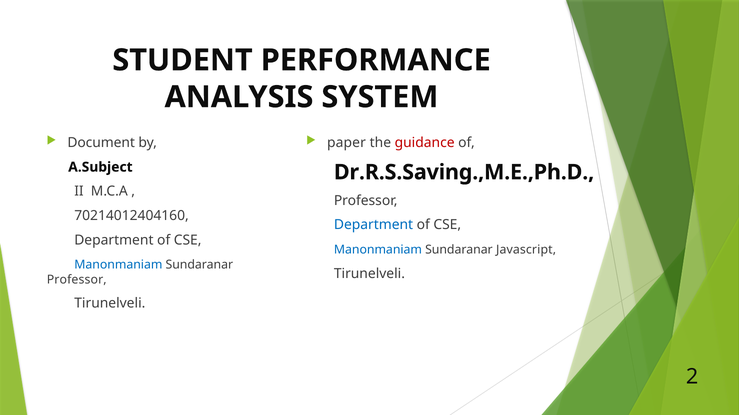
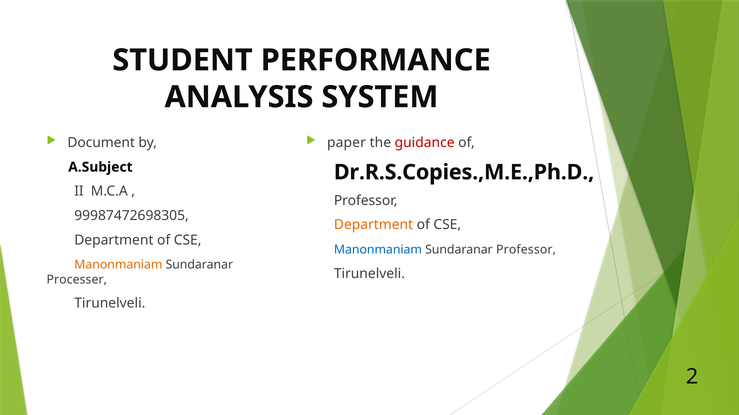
Dr.R.S.Saving.,M.E.,Ph.D: Dr.R.S.Saving.,M.E.,Ph.D -> Dr.R.S.Copies.,M.E.,Ph.D
70214012404160: 70214012404160 -> 99987472698305
Department at (374, 225) colour: blue -> orange
Sundaranar Javascript: Javascript -> Professor
Manonmaniam at (118, 265) colour: blue -> orange
Professor at (77, 280): Professor -> Processer
